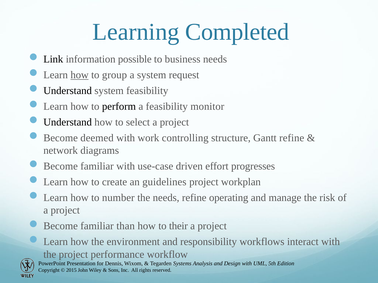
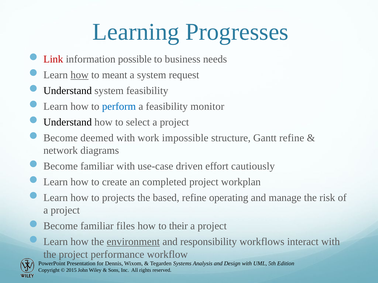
Completed: Completed -> Progresses
Link colour: black -> red
group: group -> meant
perform colour: black -> blue
controlling: controlling -> impossible
progresses: progresses -> cautiously
guidelines: guidelines -> completed
number: number -> projects
the needs: needs -> based
than: than -> files
environment underline: none -> present
